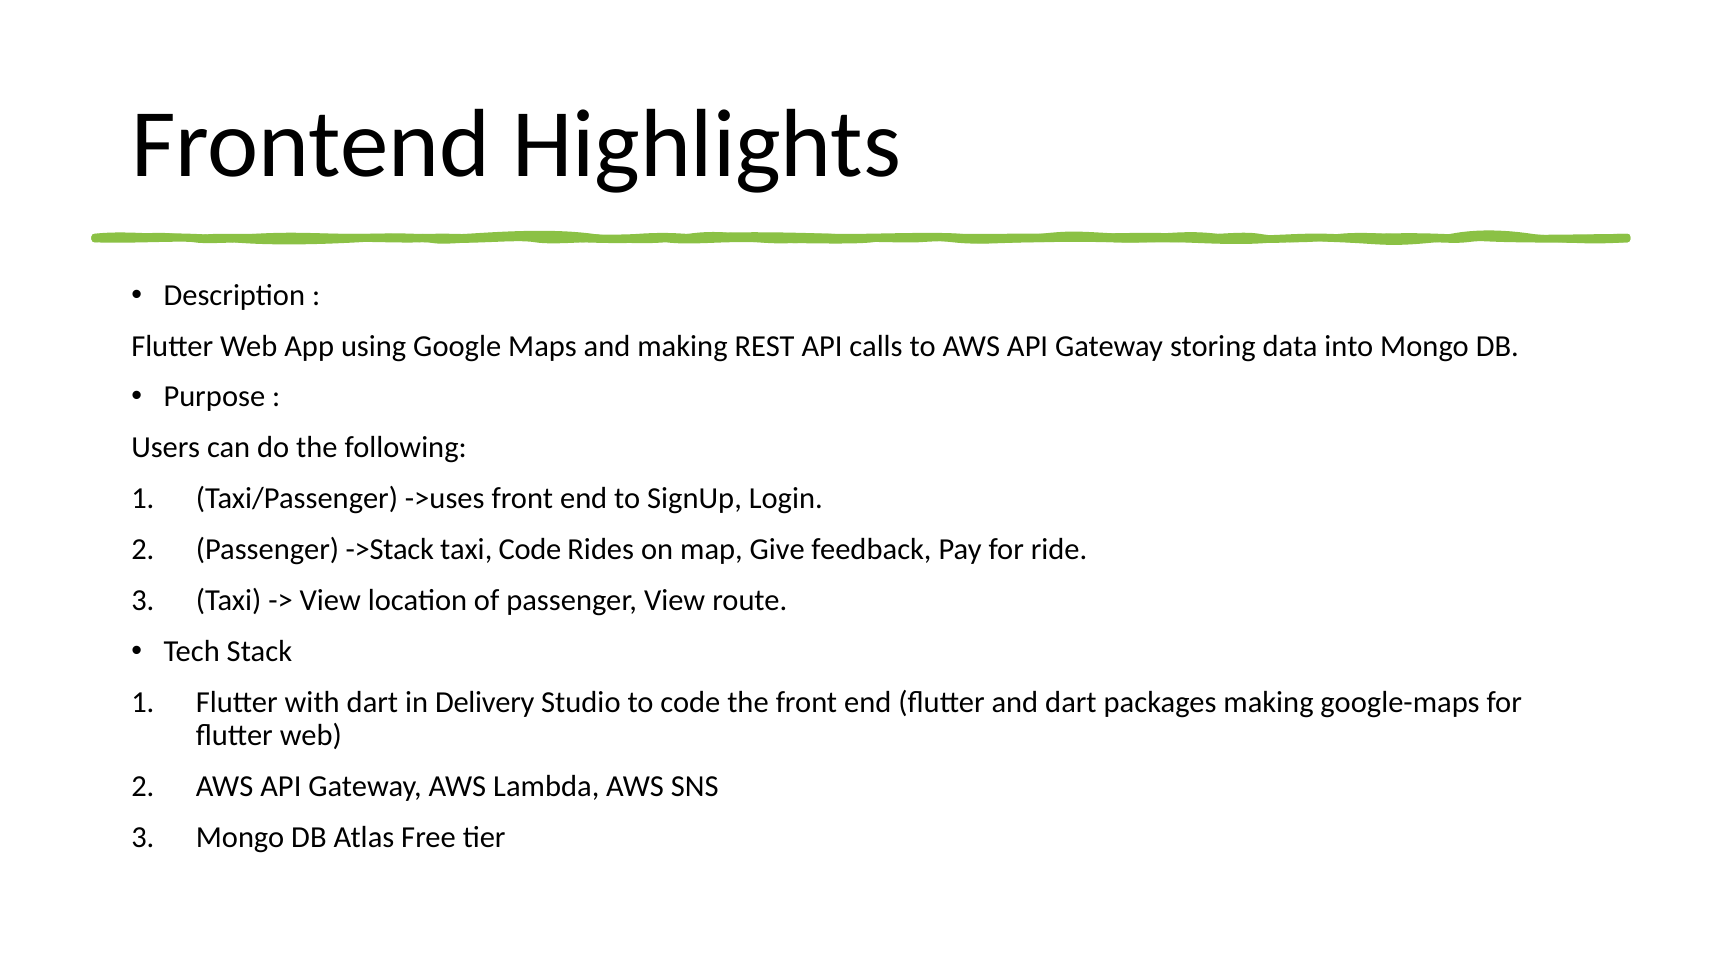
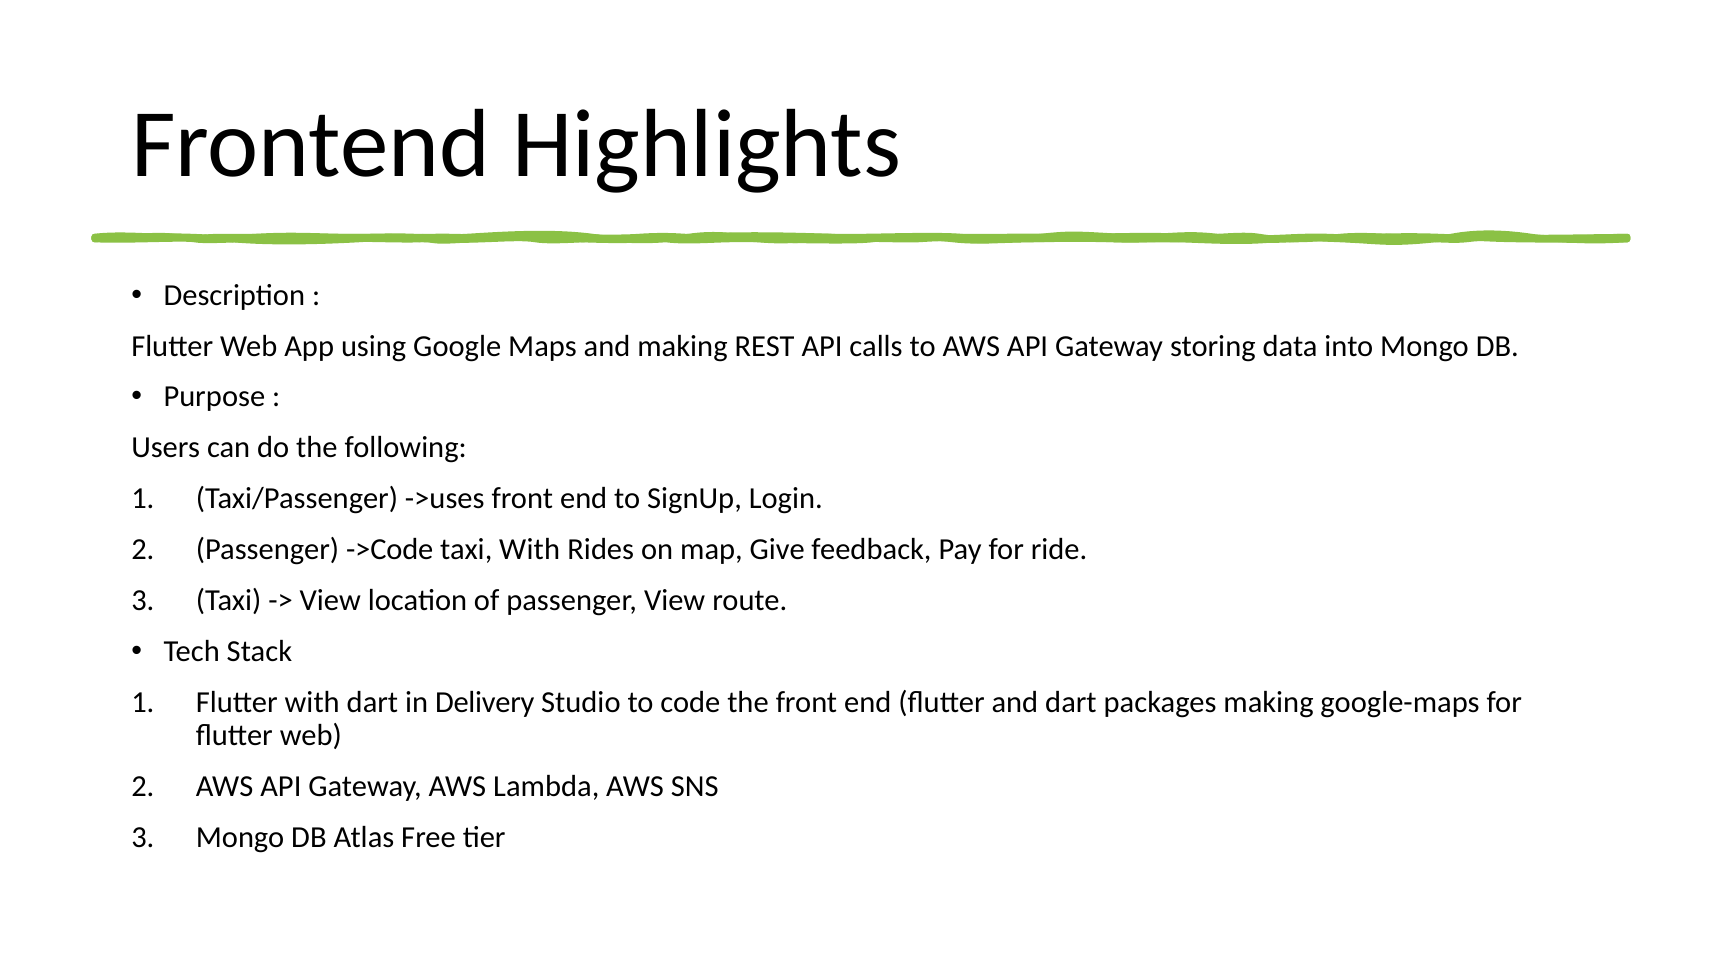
->Stack: ->Stack -> ->Code
taxi Code: Code -> With
